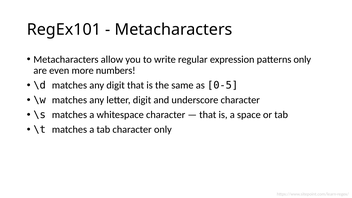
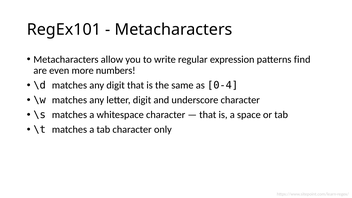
patterns only: only -> find
0-5: 0-5 -> 0-4
